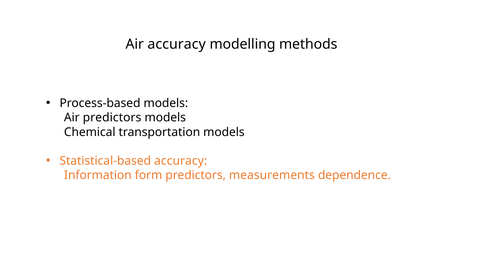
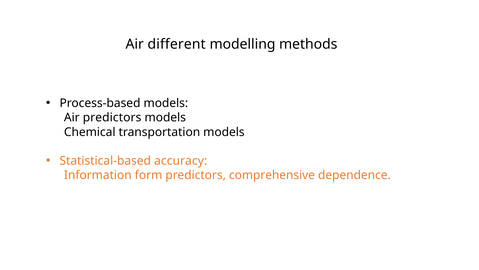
Air accuracy: accuracy -> different
measurements: measurements -> comprehensive
